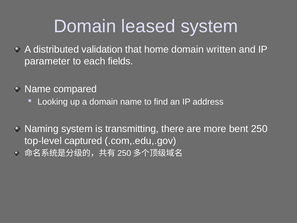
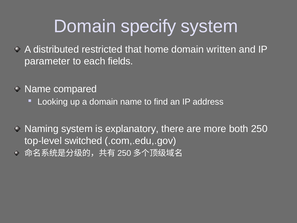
leased: leased -> specify
validation: validation -> restricted
transmitting: transmitting -> explanatory
bent: bent -> both
captured: captured -> switched
